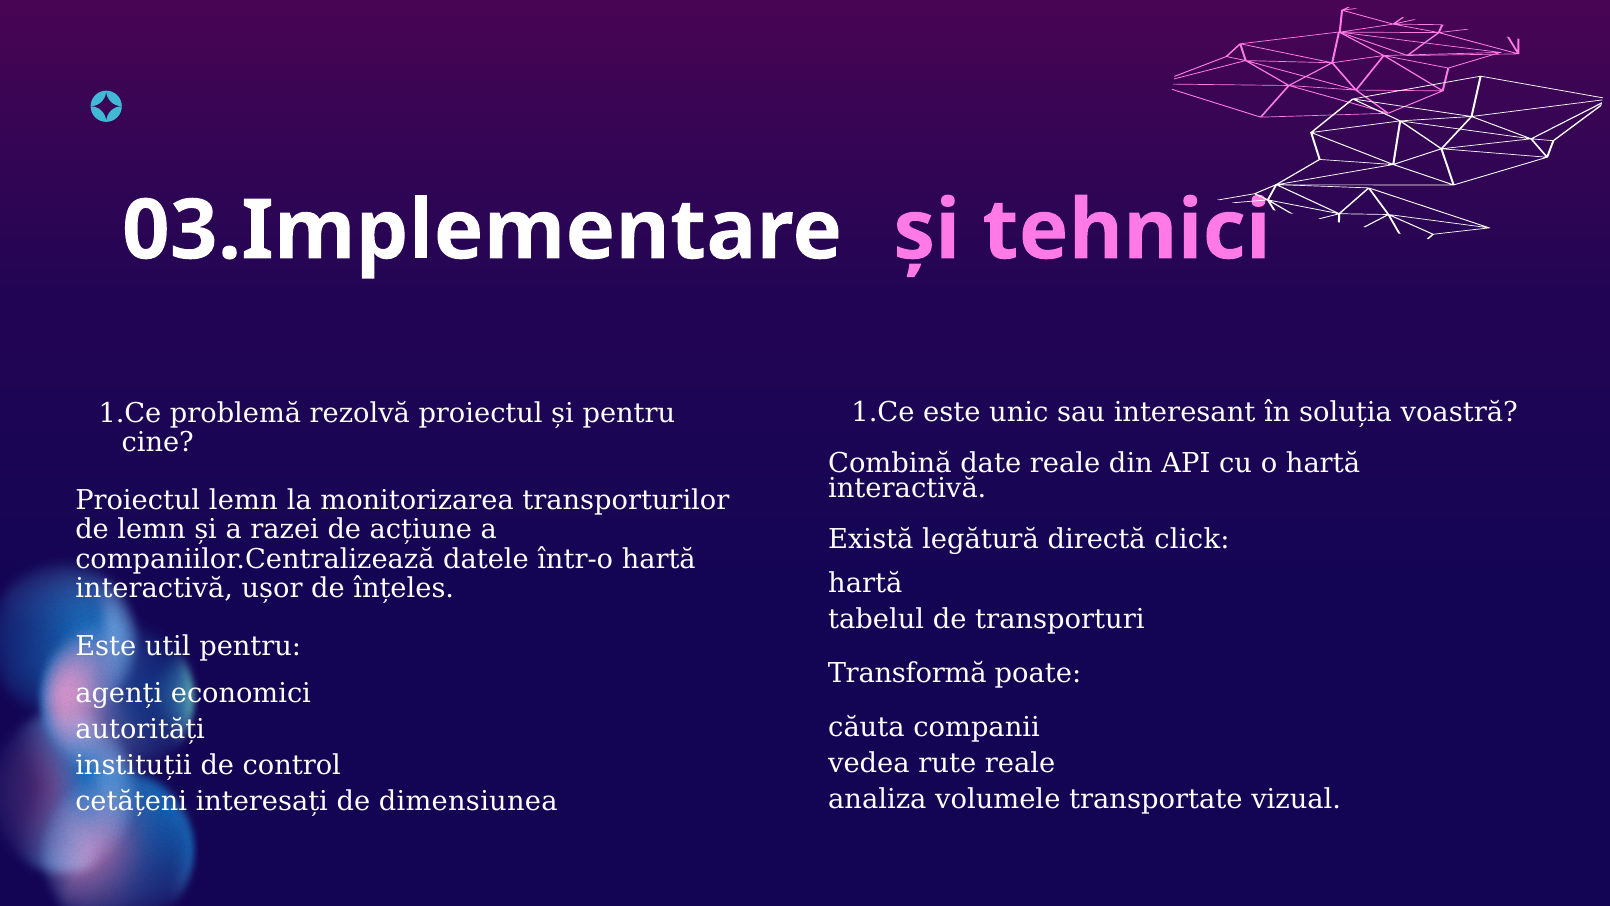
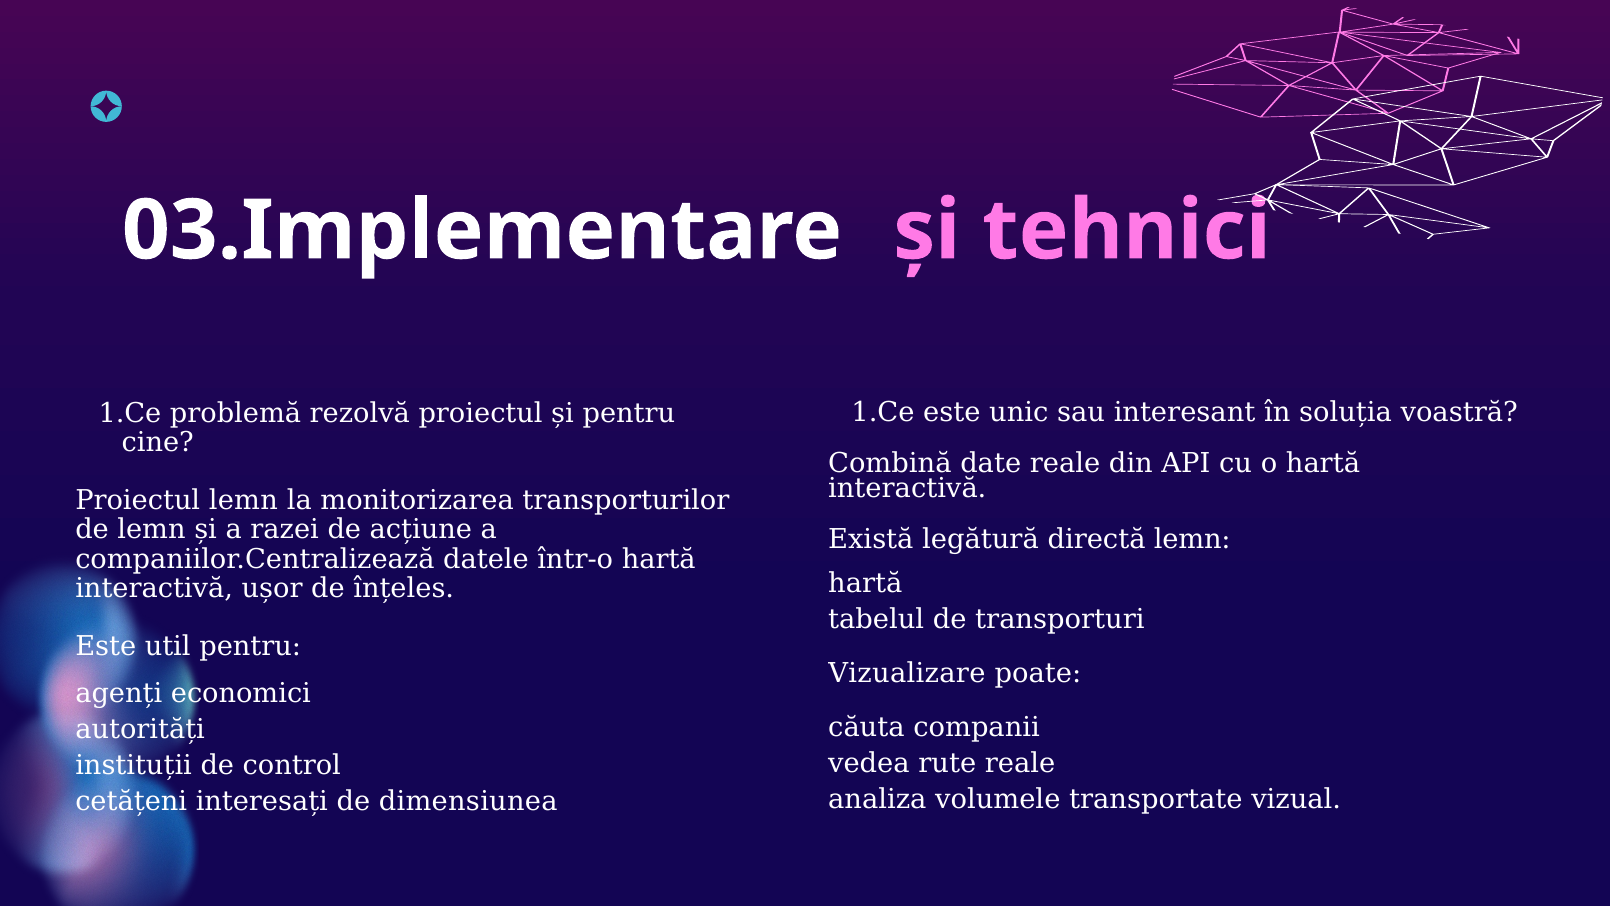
directă click: click -> lemn
Transformă: Transformă -> Vizualizare
